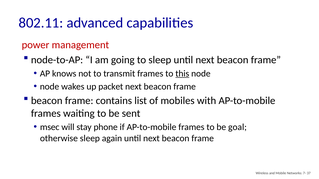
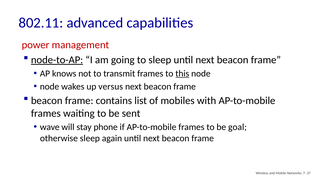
node-to-AP underline: none -> present
packet: packet -> versus
msec: msec -> wave
